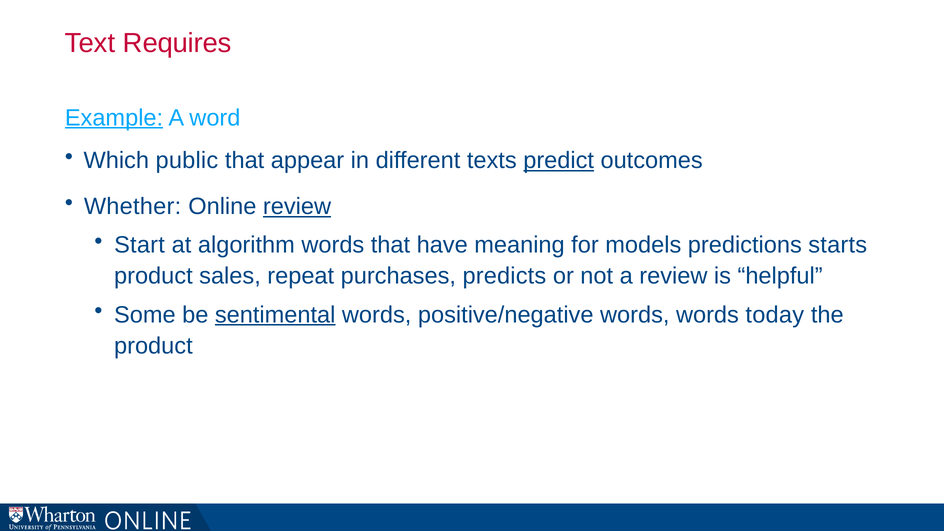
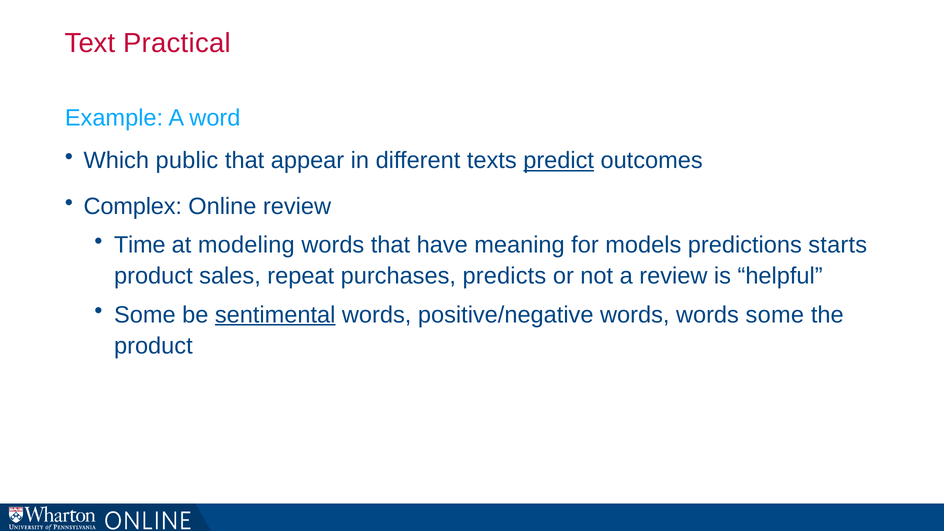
Requires: Requires -> Practical
Example underline: present -> none
Whether: Whether -> Complex
review at (297, 207) underline: present -> none
Start: Start -> Time
algorithm: algorithm -> modeling
words today: today -> some
